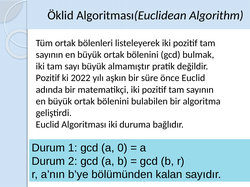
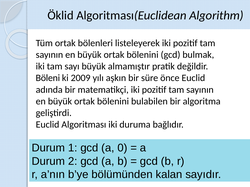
Pozitif at (48, 78): Pozitif -> Böleni
2022: 2022 -> 2009
